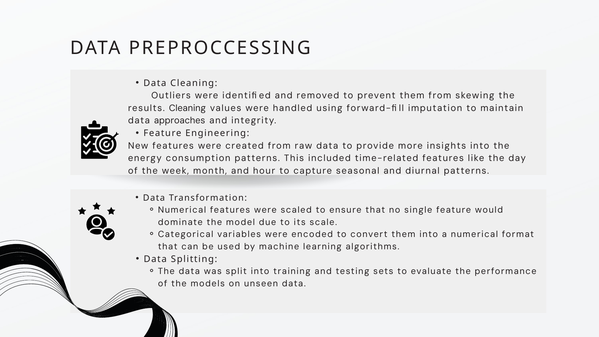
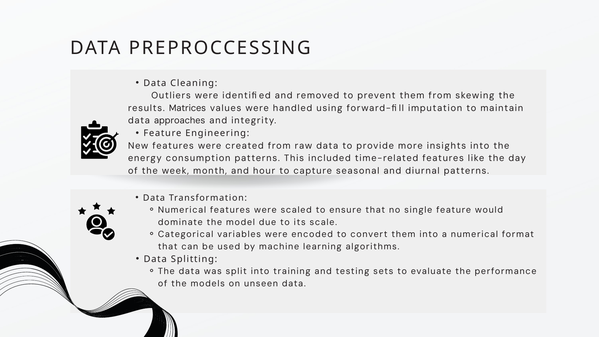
results Cleaning: Cleaning -> Matrices
